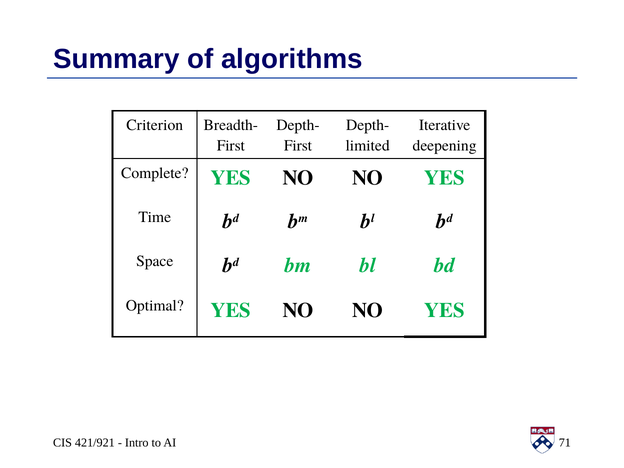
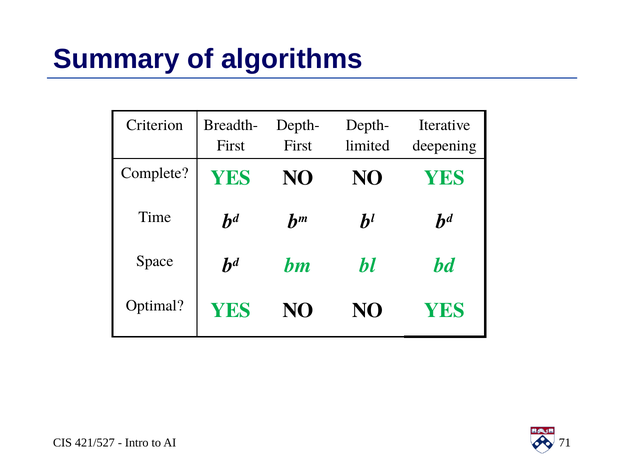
421/921: 421/921 -> 421/527
